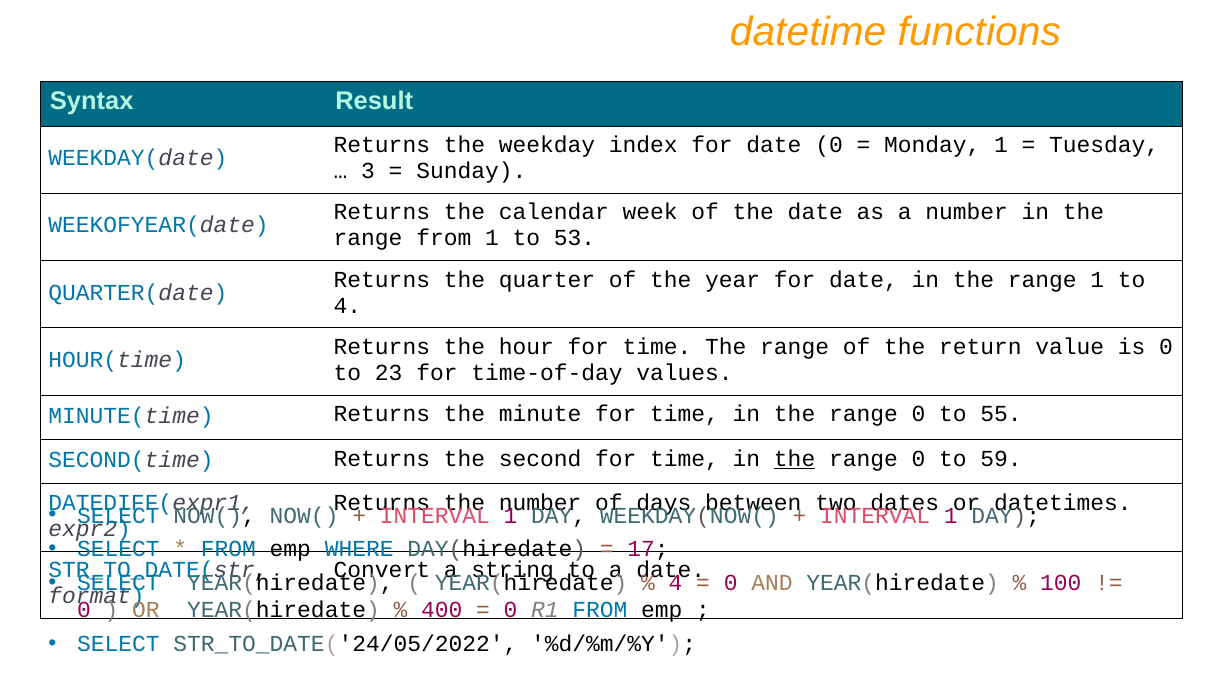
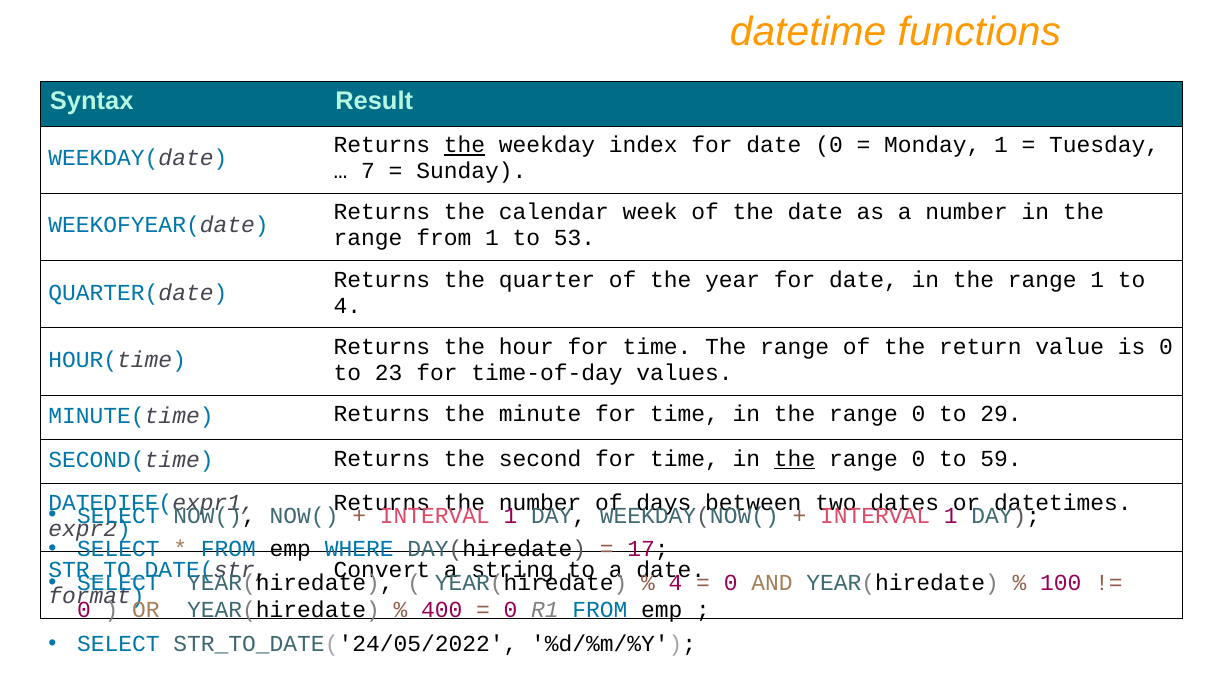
the at (464, 145) underline: none -> present
3: 3 -> 7
55: 55 -> 29
